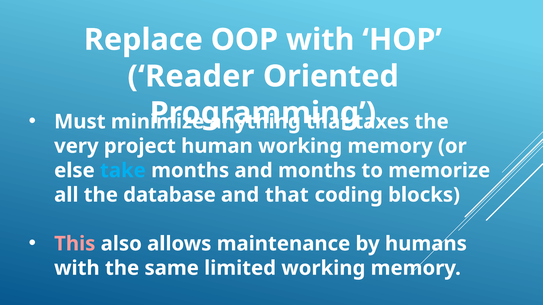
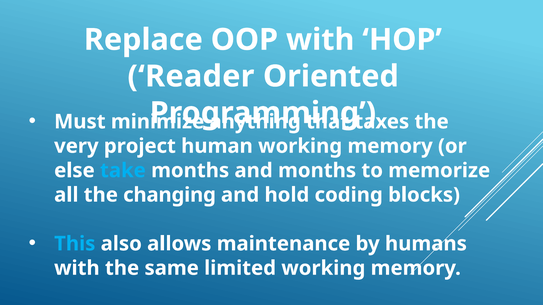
database: database -> changing
and that: that -> hold
This colour: pink -> light blue
